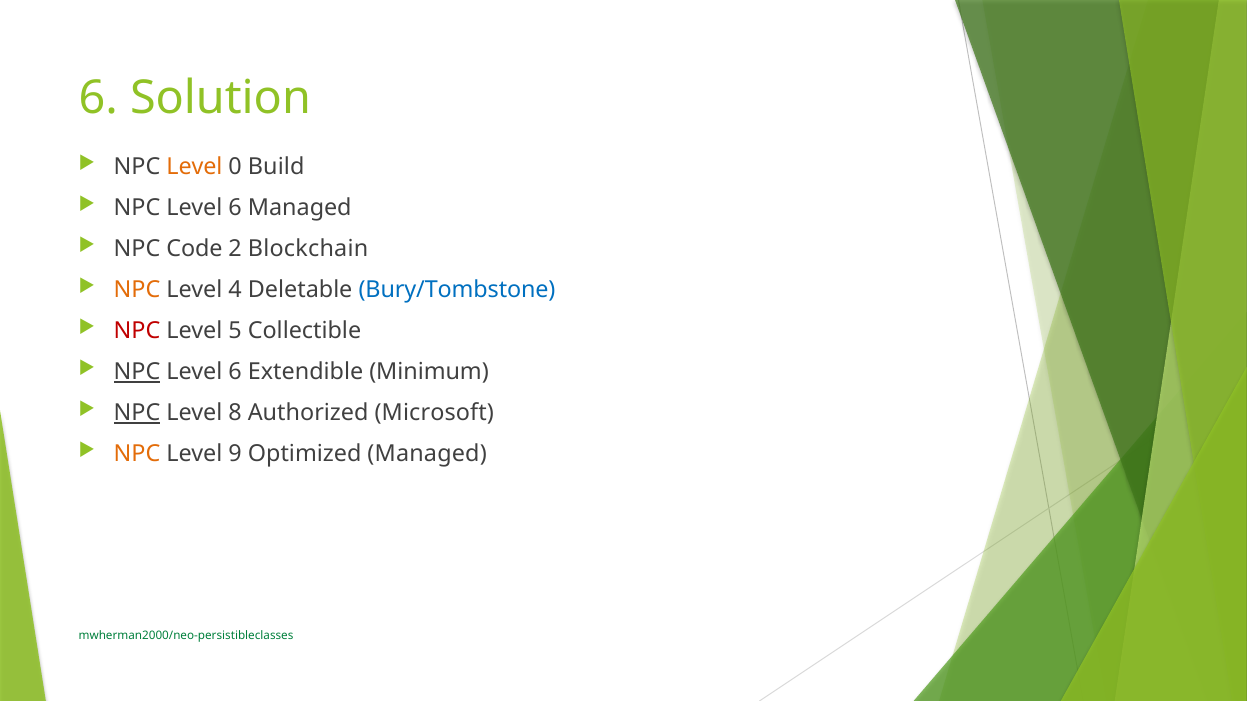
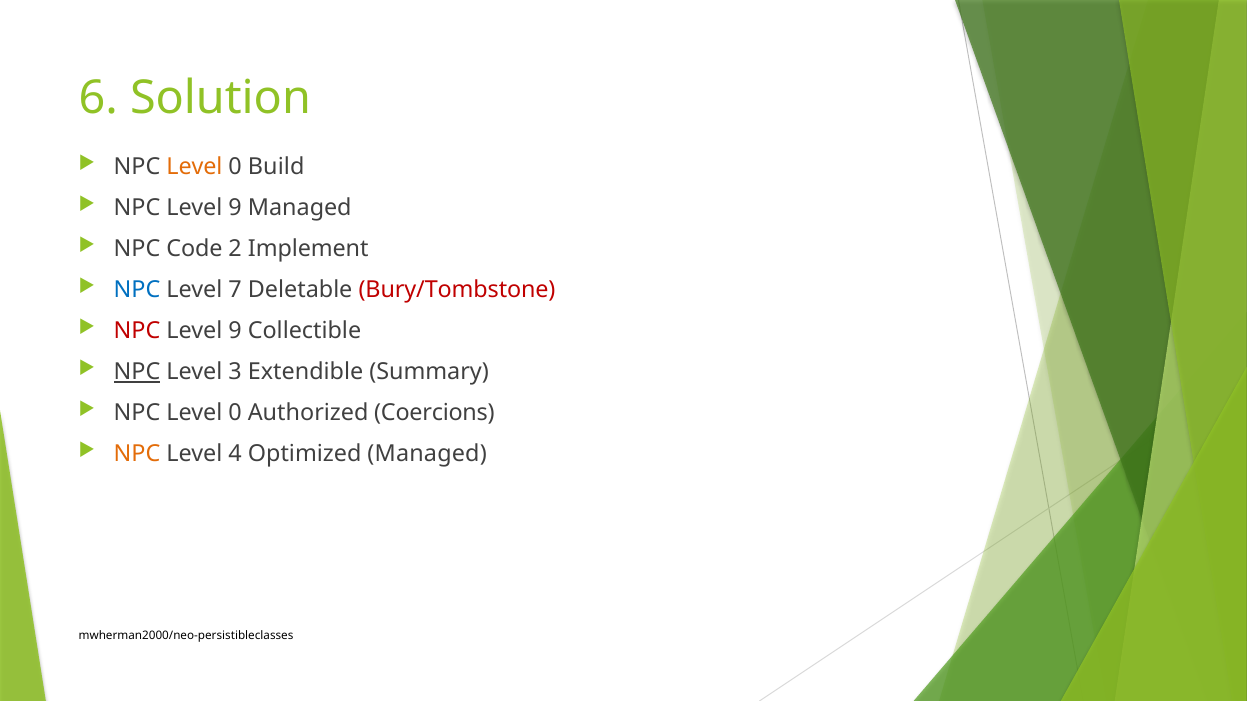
6 at (235, 208): 6 -> 9
Blockchain: Blockchain -> Implement
NPC at (137, 290) colour: orange -> blue
4: 4 -> 7
Bury/Tombstone colour: blue -> red
5 at (235, 331): 5 -> 9
6 at (235, 372): 6 -> 3
Minimum: Minimum -> Summary
NPC at (137, 413) underline: present -> none
8 at (235, 413): 8 -> 0
Microsoft: Microsoft -> Coercions
9: 9 -> 4
mwherman2000/neo-persistibleclasses colour: green -> black
